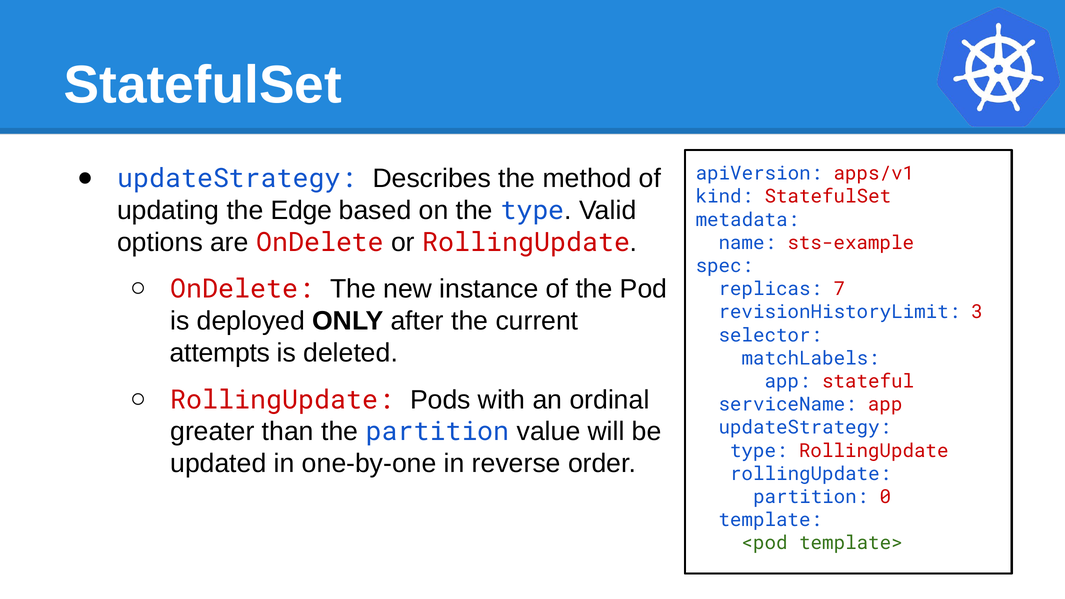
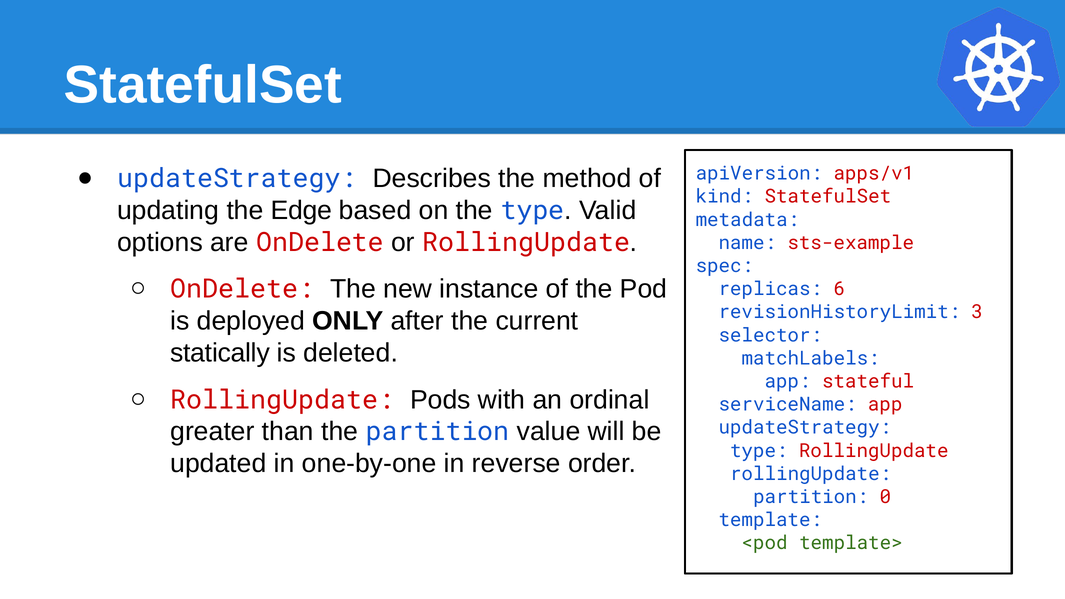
7: 7 -> 6
attempts: attempts -> statically
